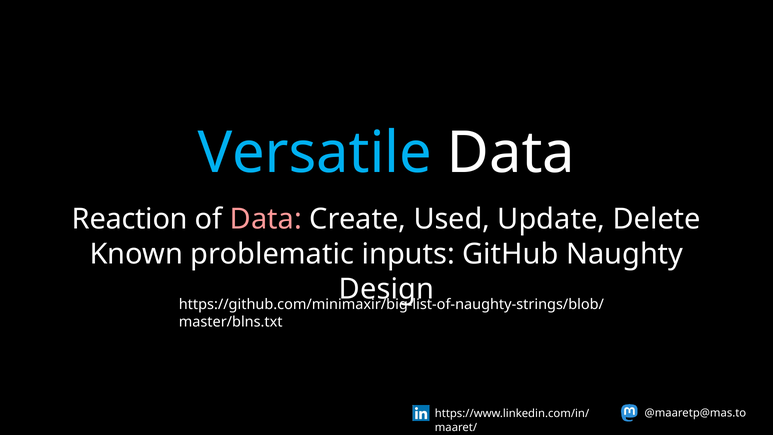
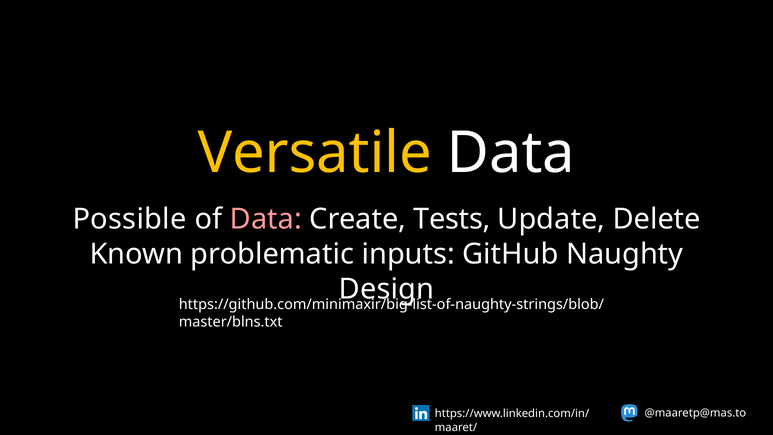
Versatile colour: light blue -> yellow
Reaction: Reaction -> Possible
Used: Used -> Tests
